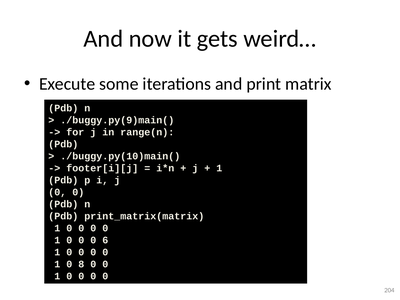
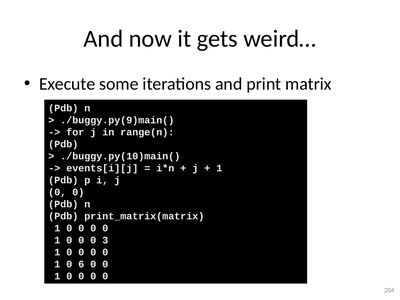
footer[i][j: footer[i][j -> events[i][j
6: 6 -> 3
8: 8 -> 6
